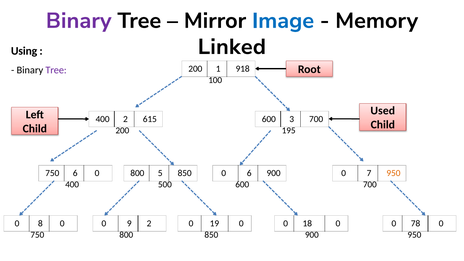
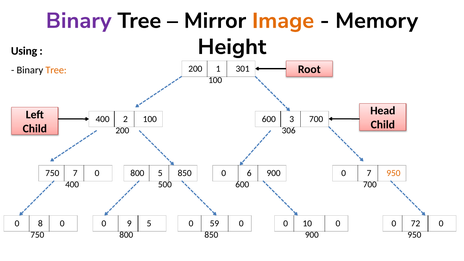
Image colour: blue -> orange
Linked: Linked -> Height
918: 918 -> 301
Tree at (56, 70) colour: purple -> orange
Used: Used -> Head
2 615: 615 -> 100
195: 195 -> 306
750 6: 6 -> 7
9 2: 2 -> 5
19: 19 -> 59
18: 18 -> 10
78: 78 -> 72
